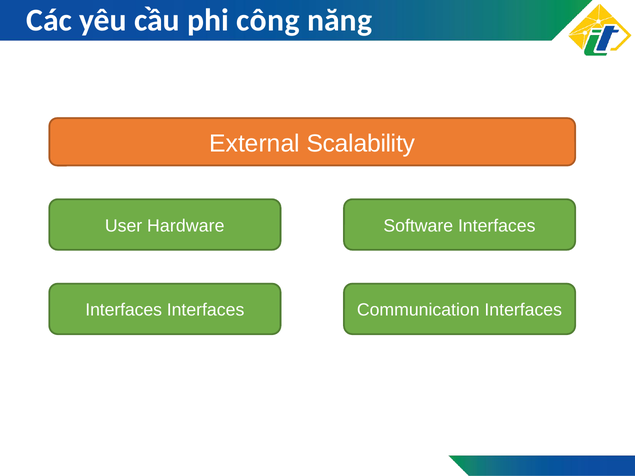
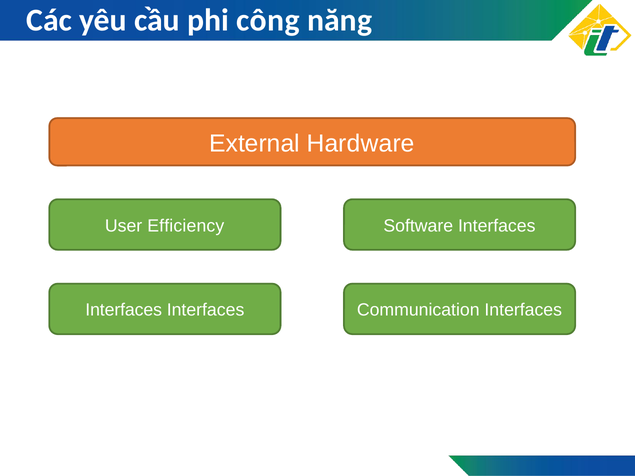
Scalability: Scalability -> Hardware
Hardware: Hardware -> Efficiency
